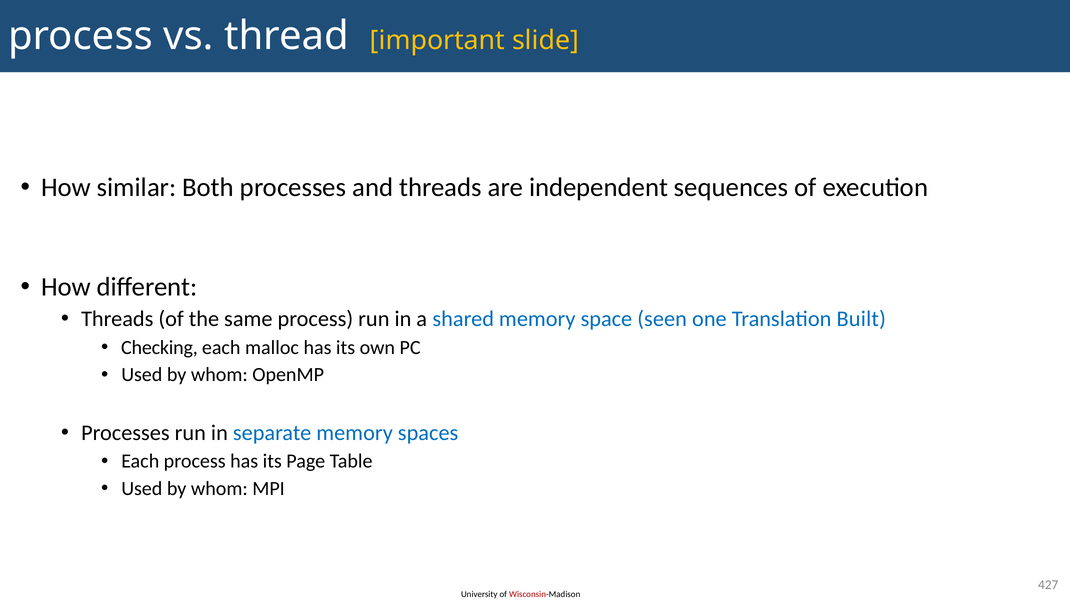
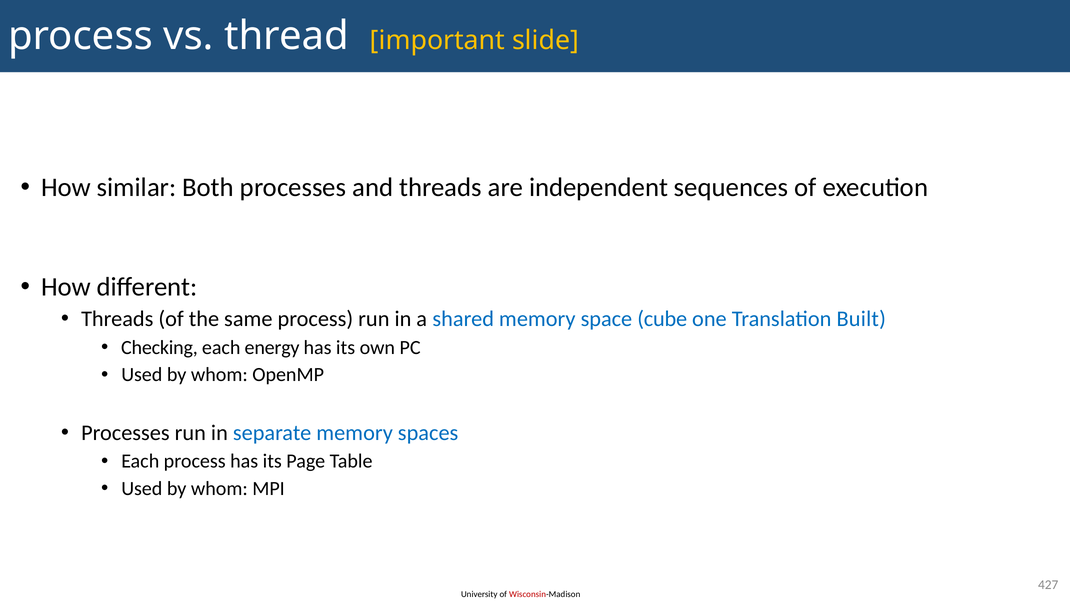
seen: seen -> cube
malloc: malloc -> energy
